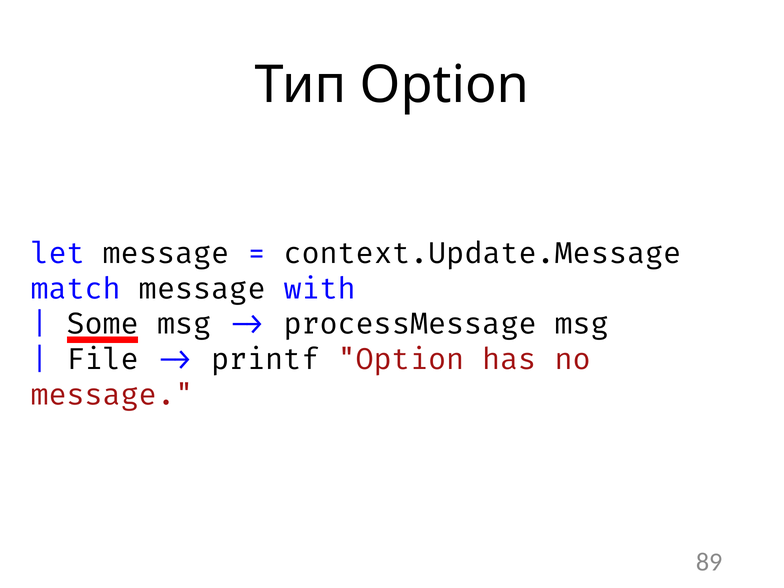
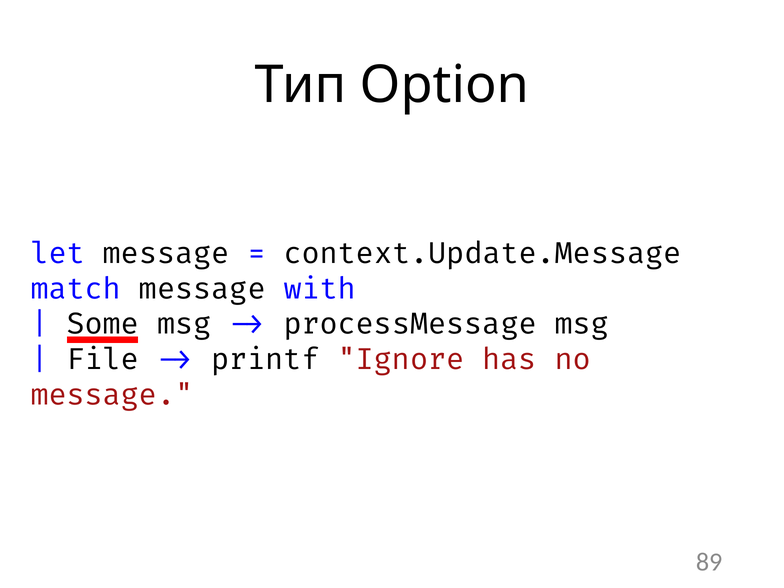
printf Option: Option -> Ignore
